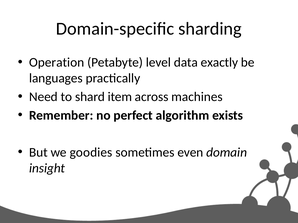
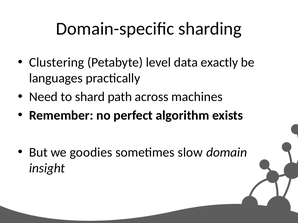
Operation: Operation -> Clustering
item: item -> path
even: even -> slow
